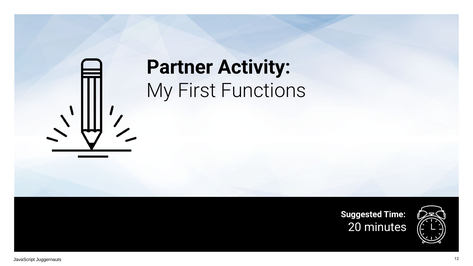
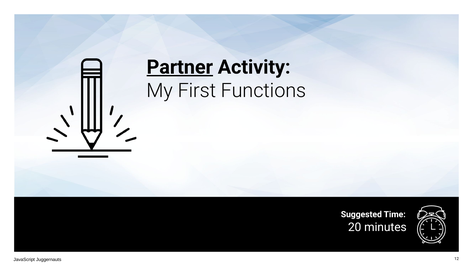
Partner underline: none -> present
